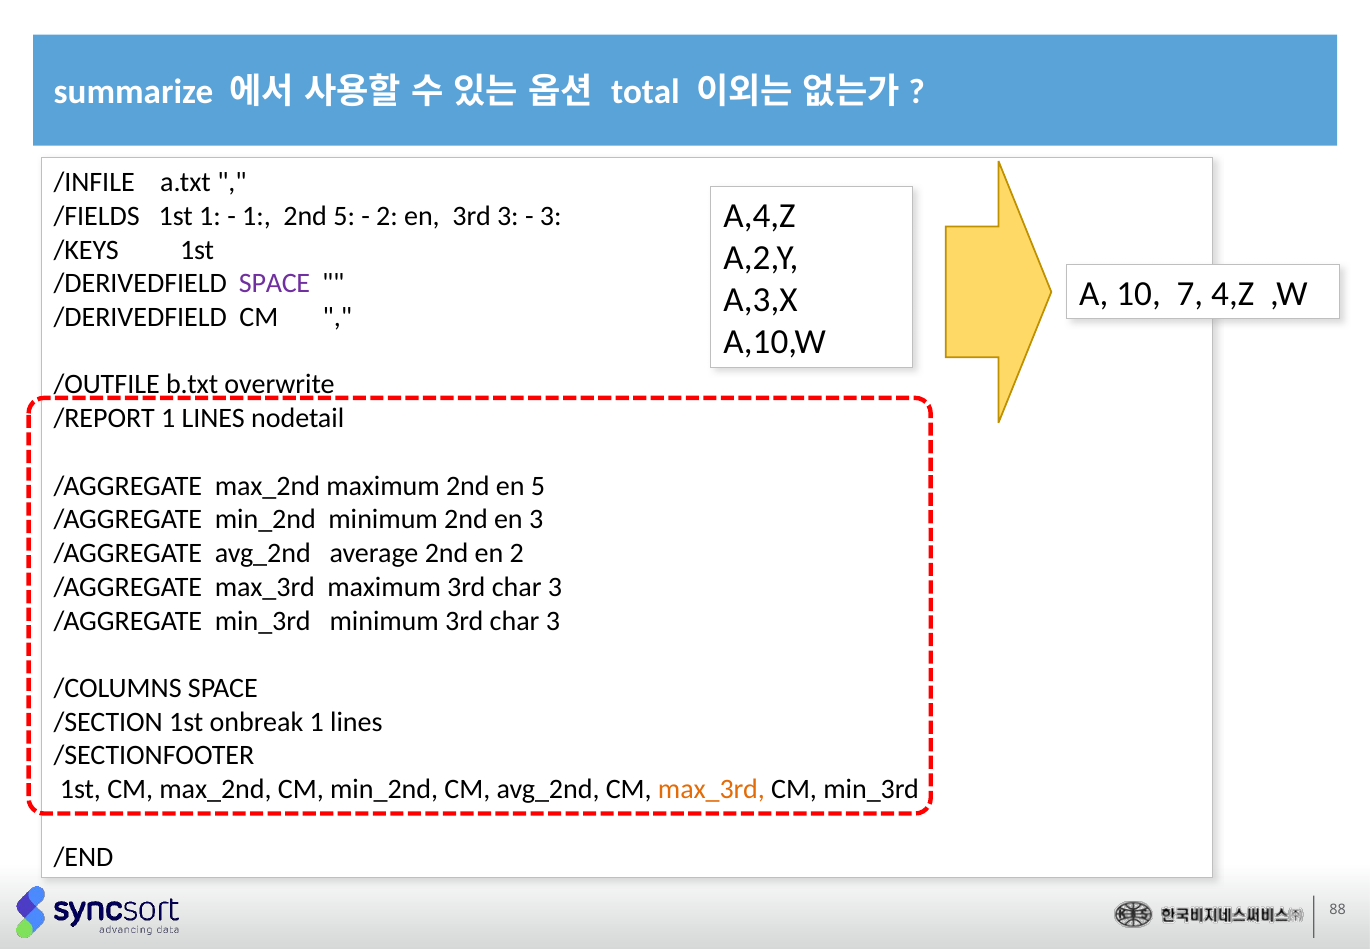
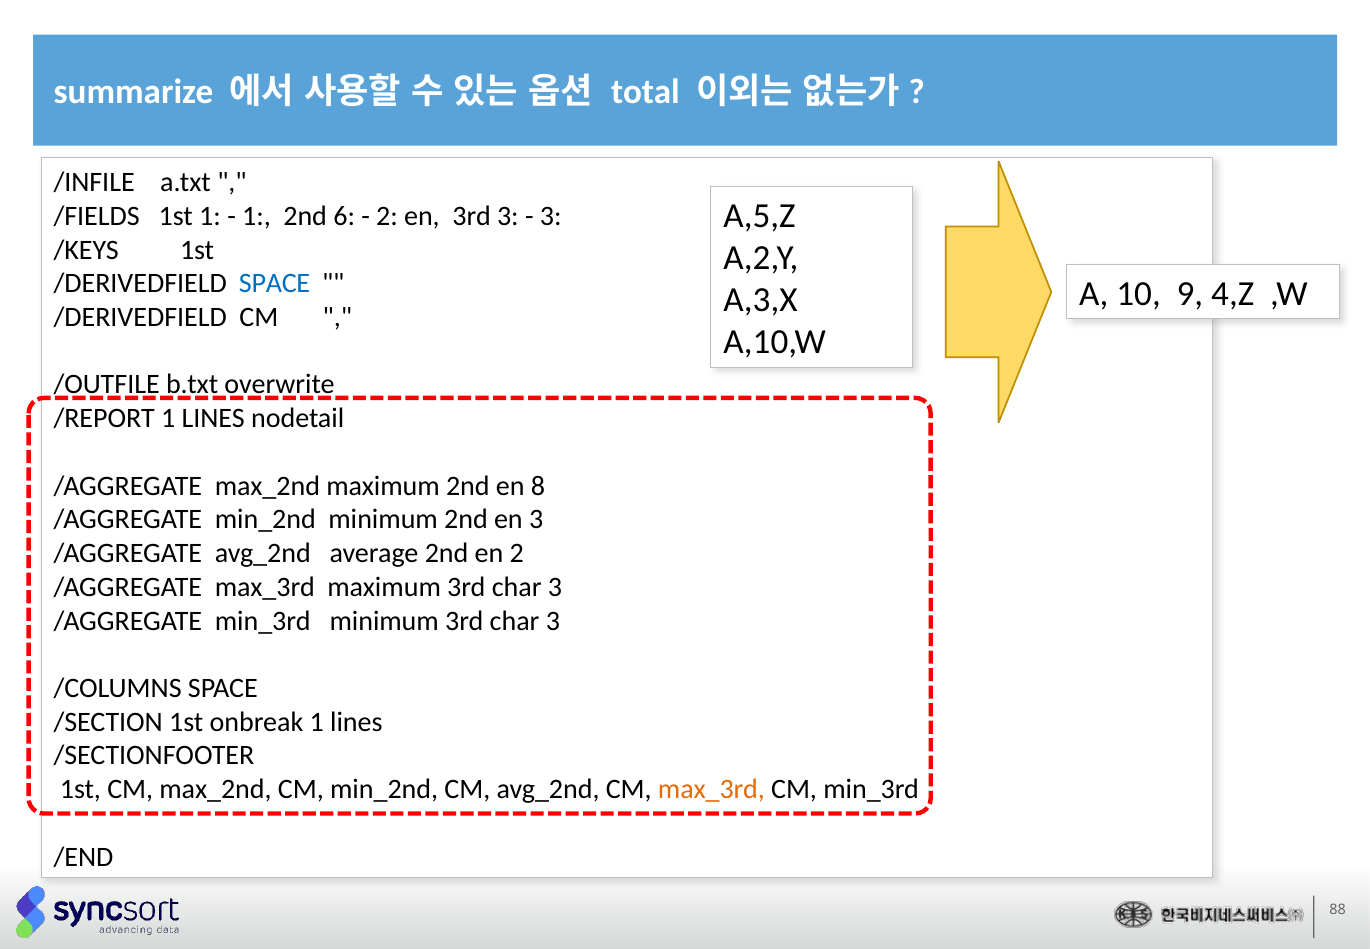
A,4,Z: A,4,Z -> A,5,Z
2nd 5: 5 -> 6
SPACE at (275, 283) colour: purple -> blue
7: 7 -> 9
en 5: 5 -> 8
